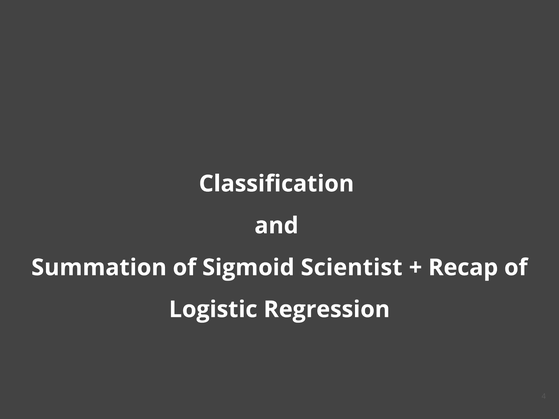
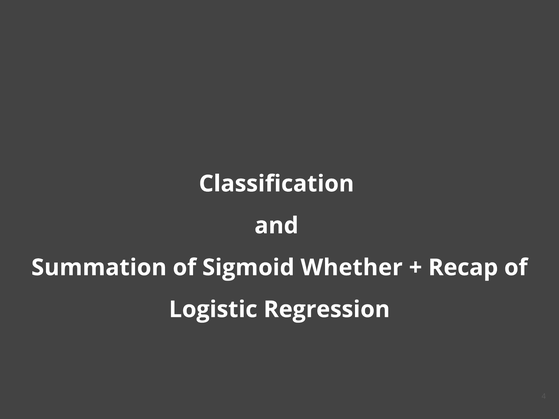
Scientist: Scientist -> Whether
